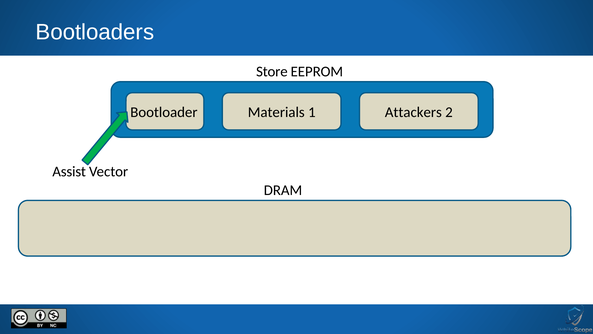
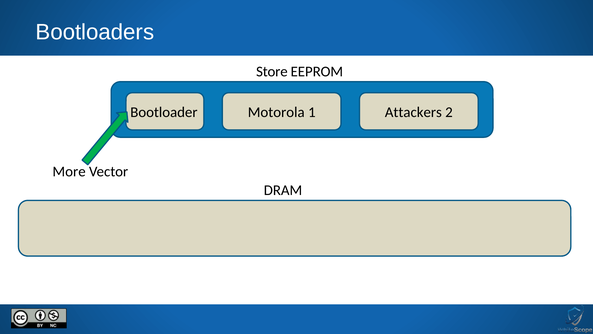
Materials: Materials -> Motorola
Assist: Assist -> More
